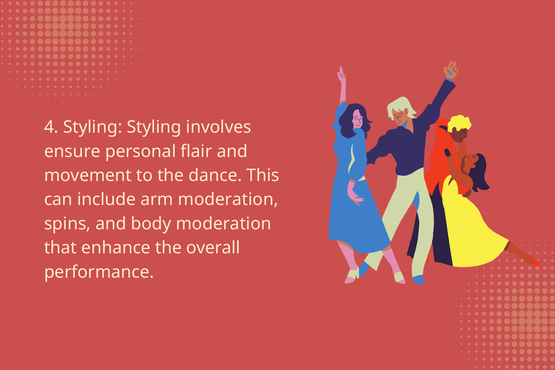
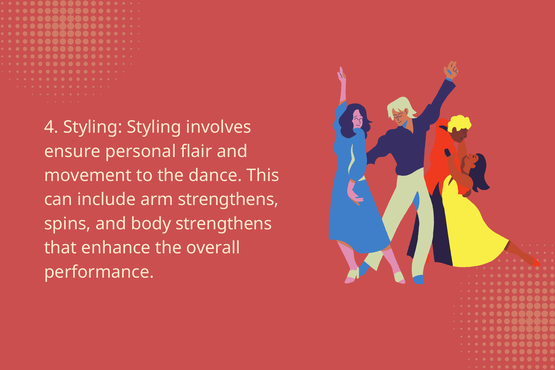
arm moderation: moderation -> strengthens
body moderation: moderation -> strengthens
